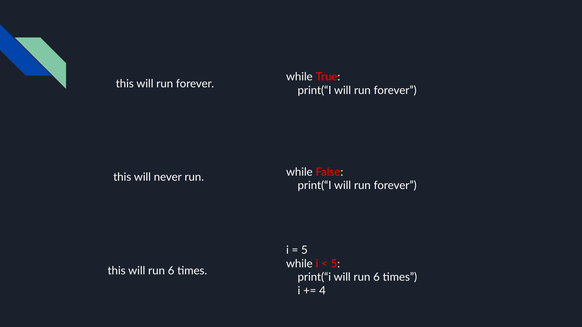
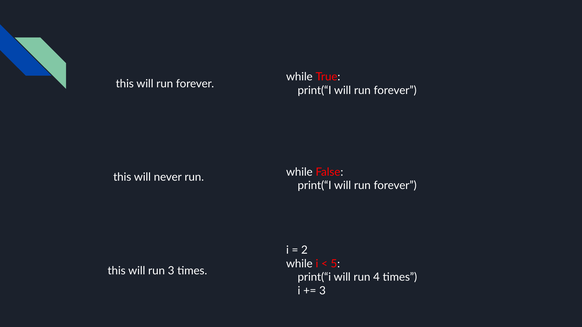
5 at (304, 250): 5 -> 2
this will run 6: 6 -> 3
print(“i will run 6: 6 -> 4
4 at (323, 291): 4 -> 3
